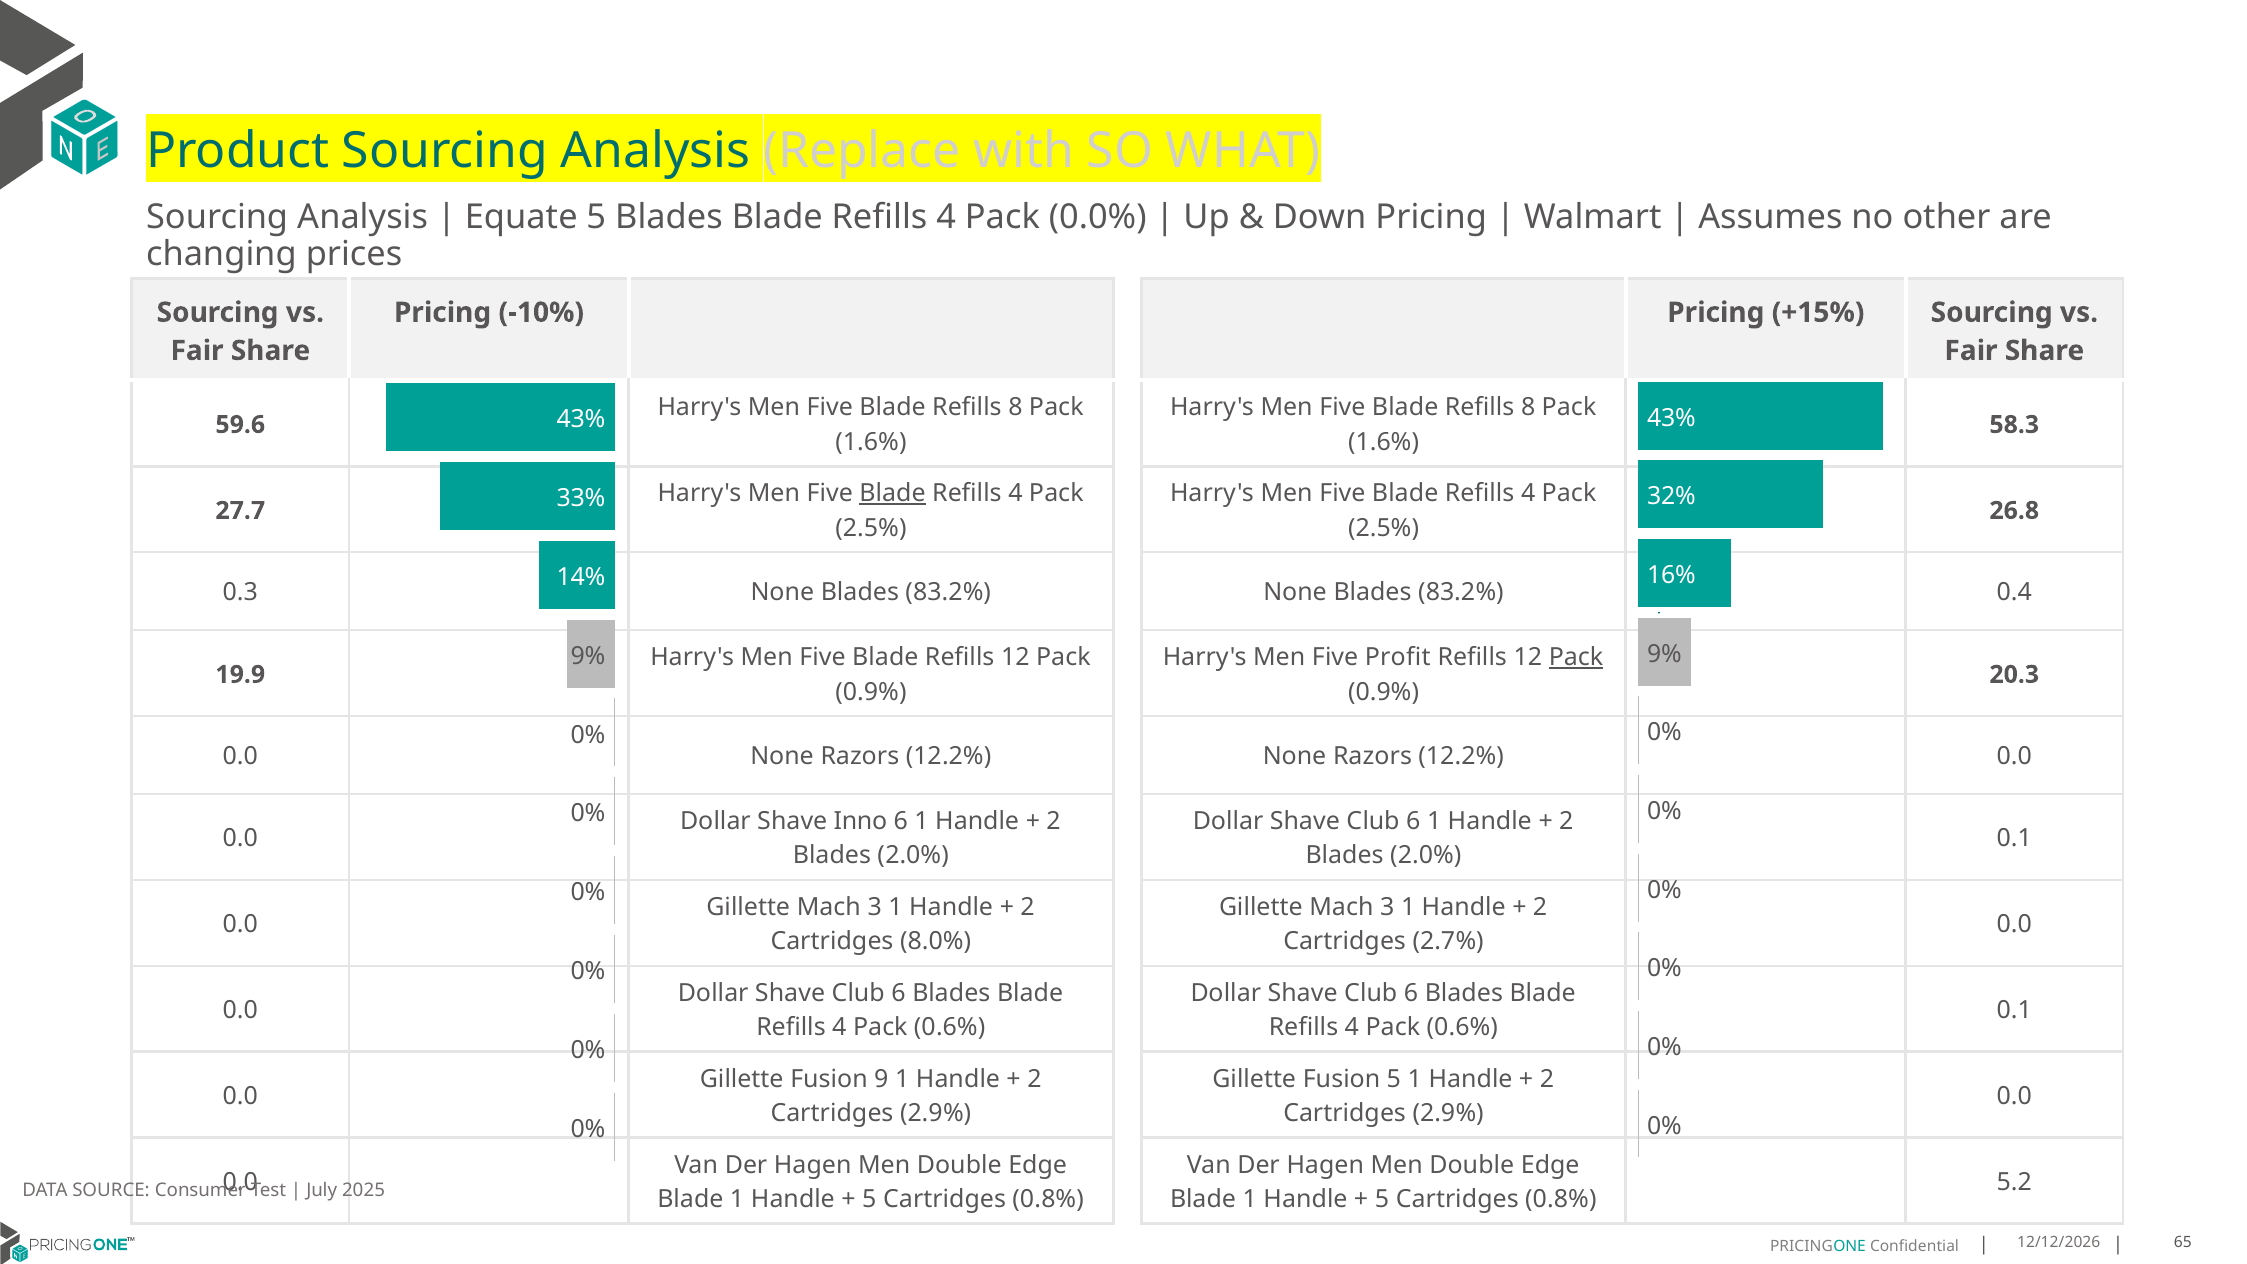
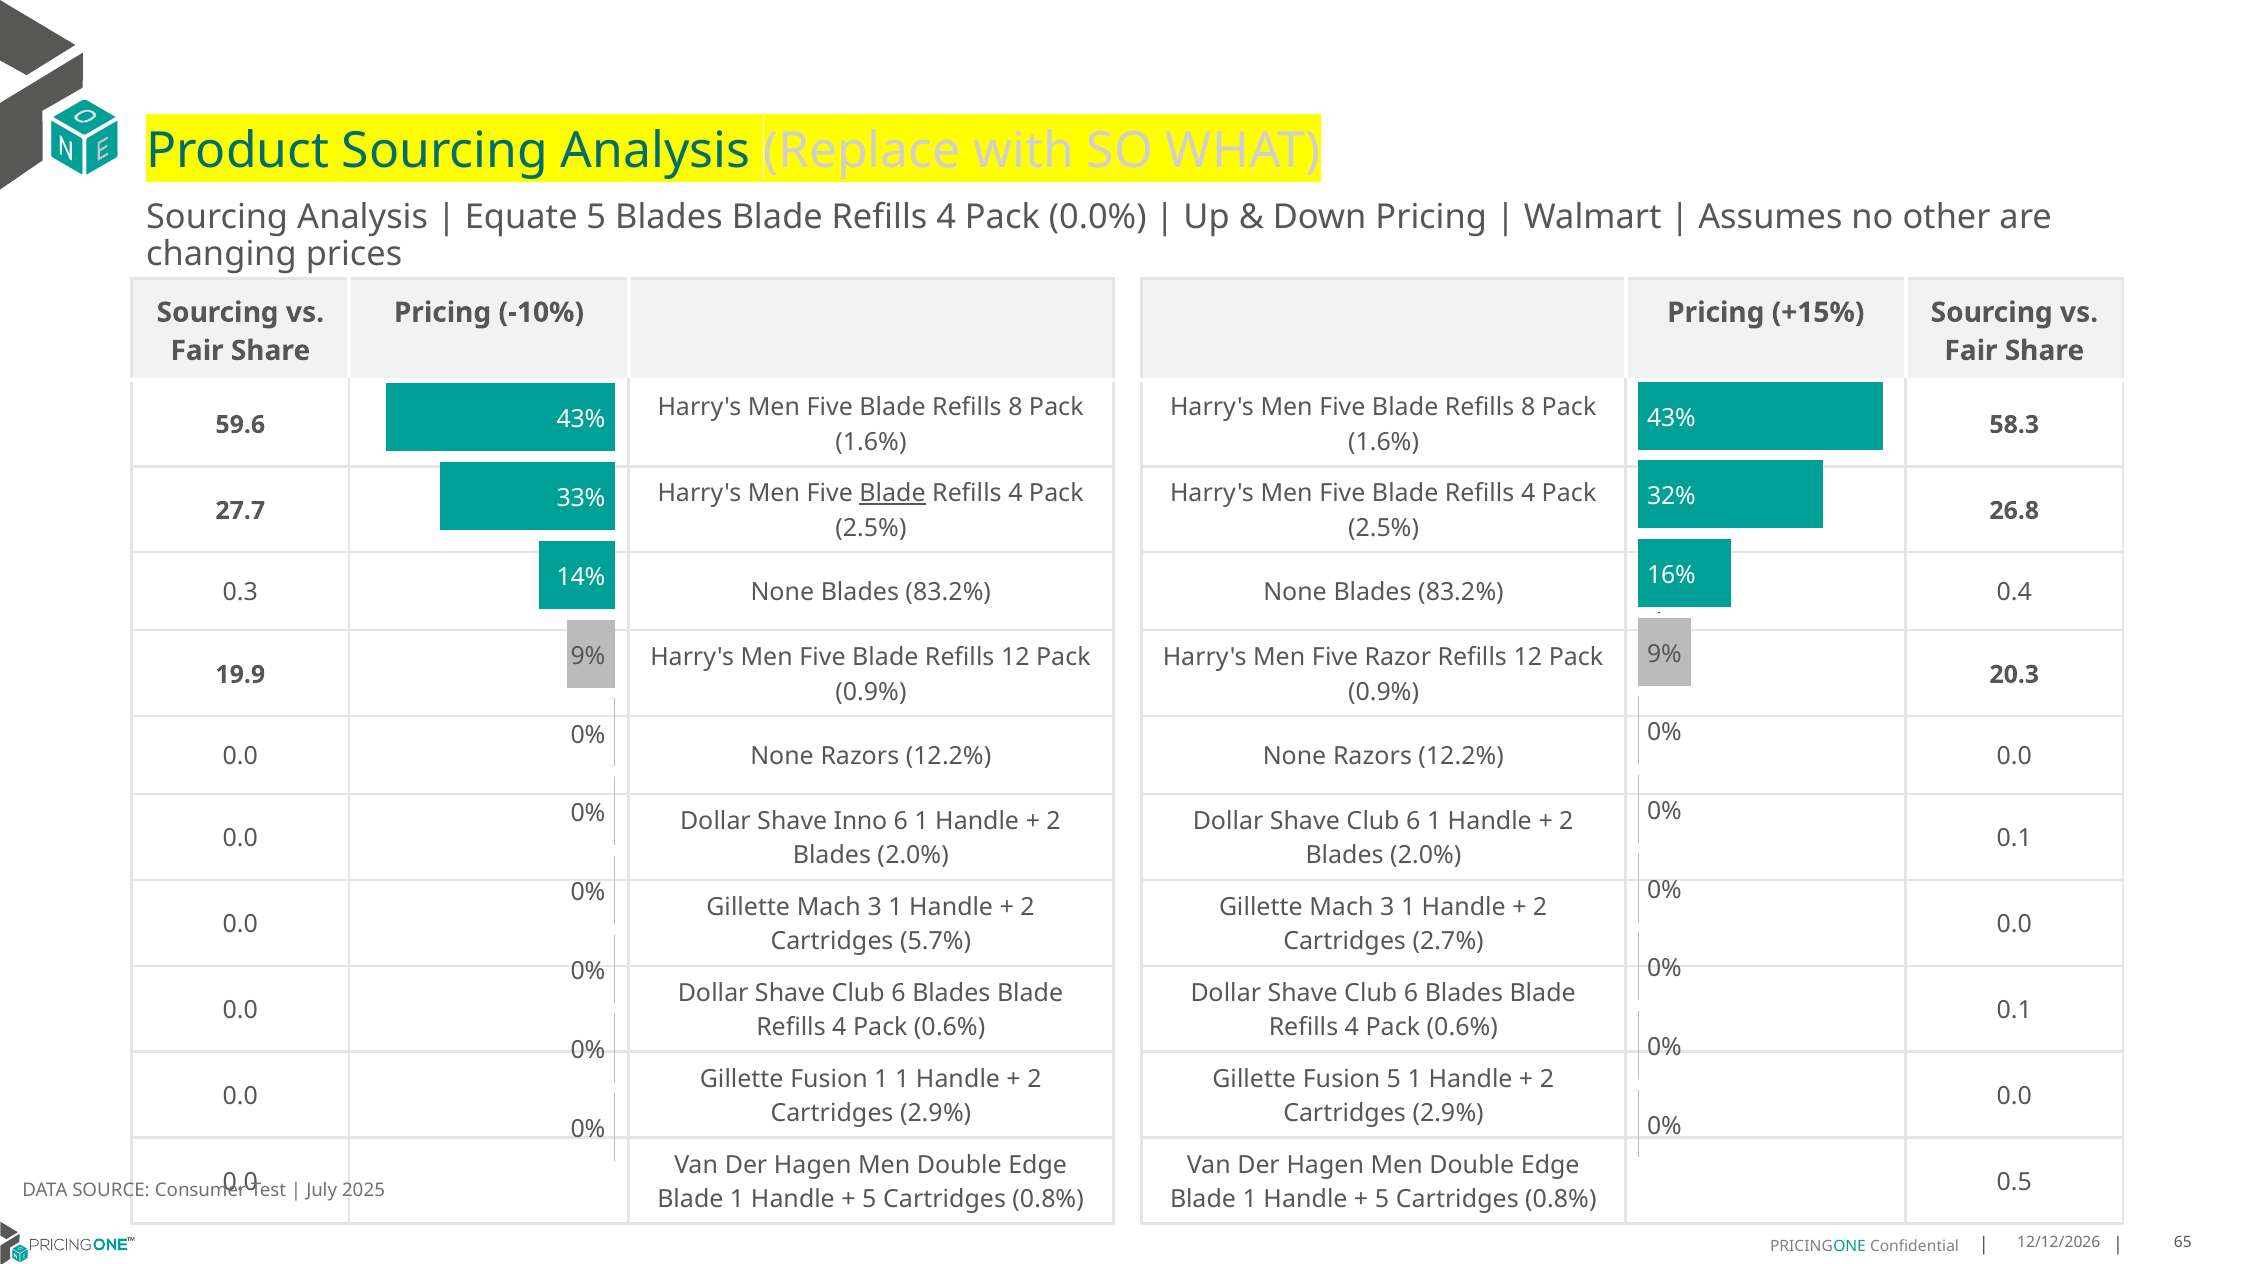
Profit: Profit -> Razor
Pack at (1576, 657) underline: present -> none
8.0%: 8.0% -> 5.7%
Fusion 9: 9 -> 1
5.2: 5.2 -> 0.5
